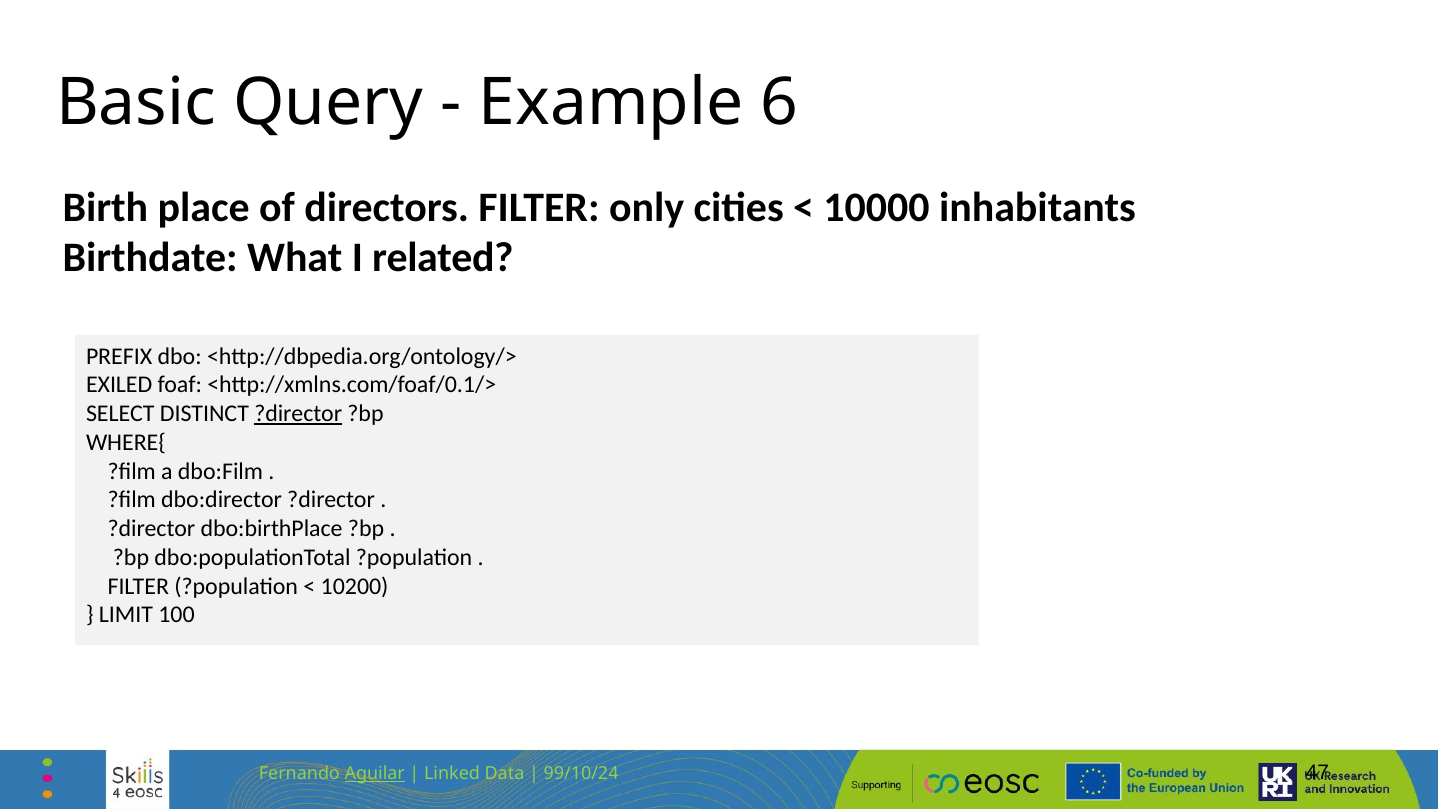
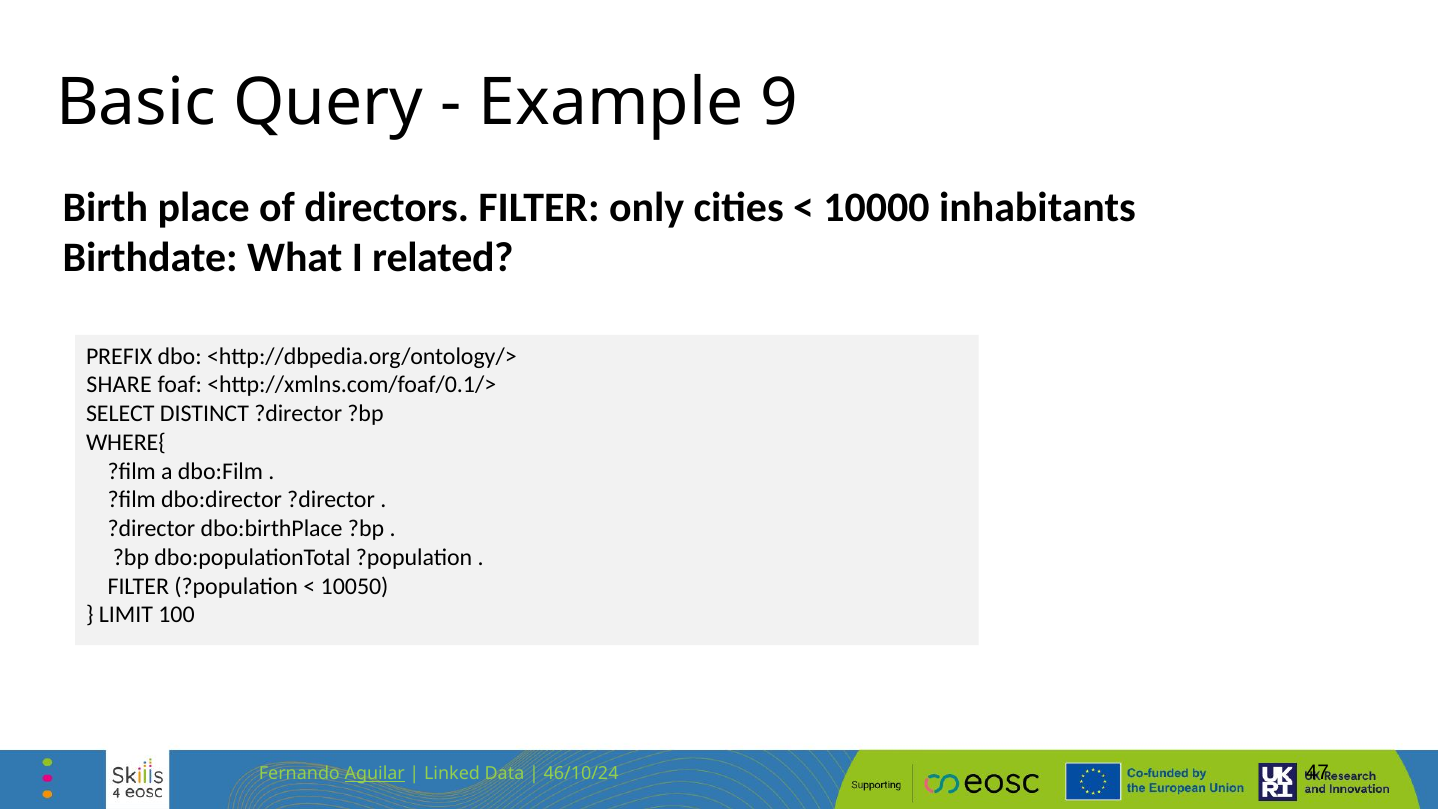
6: 6 -> 9
EXILED: EXILED -> SHARE
?director at (298, 414) underline: present -> none
10200: 10200 -> 10050
99/10/24: 99/10/24 -> 46/10/24
